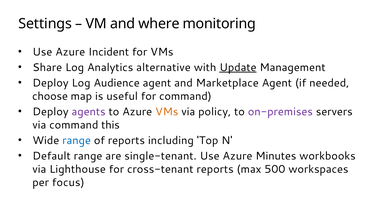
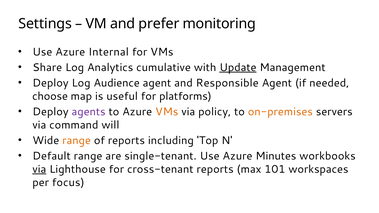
where: where -> prefer
Incident: Incident -> Internal
alternative: alternative -> cumulative
Marketplace: Marketplace -> Responsible
for command: command -> platforms
on-premises colour: purple -> orange
this: this -> will
range at (77, 141) colour: blue -> orange
via at (39, 169) underline: none -> present
500: 500 -> 101
